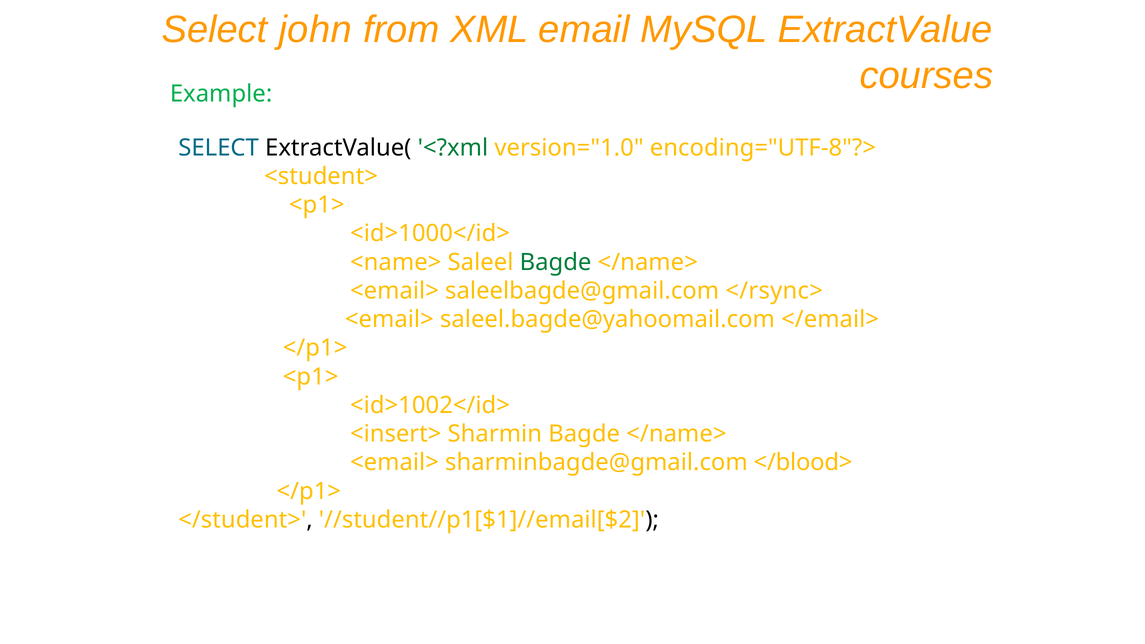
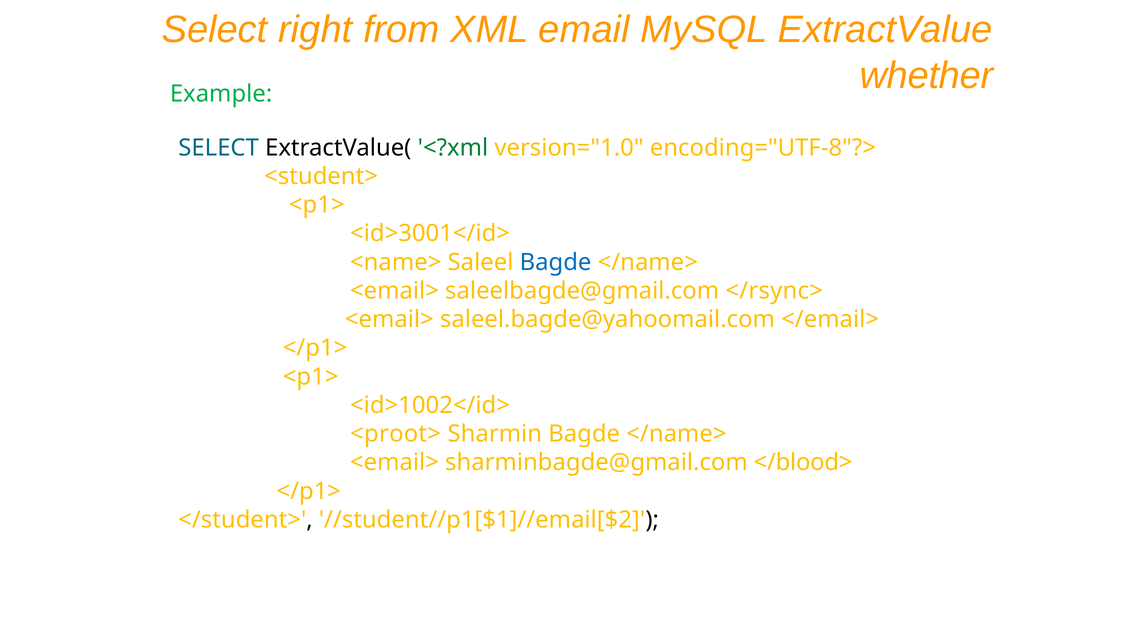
john: john -> right
courses: courses -> whether
<id>1000</id>: <id>1000</id> -> <id>3001</id>
Bagde at (556, 262) colour: green -> blue
<insert>: <insert> -> <proot>
